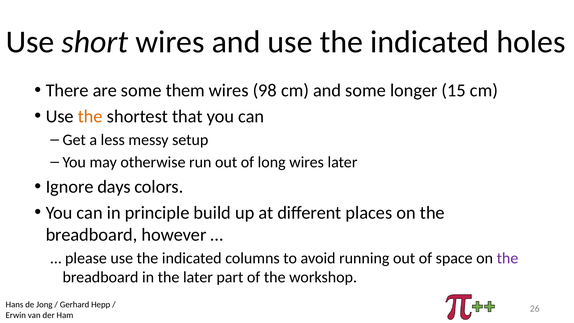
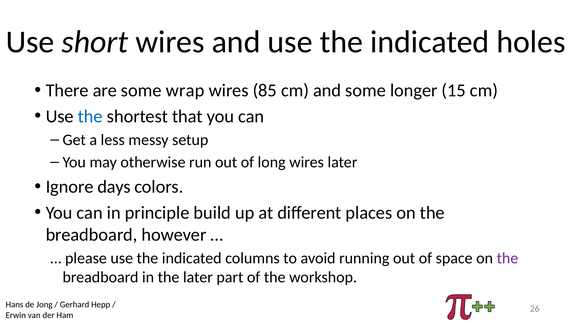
them: them -> wrap
98: 98 -> 85
the at (90, 116) colour: orange -> blue
